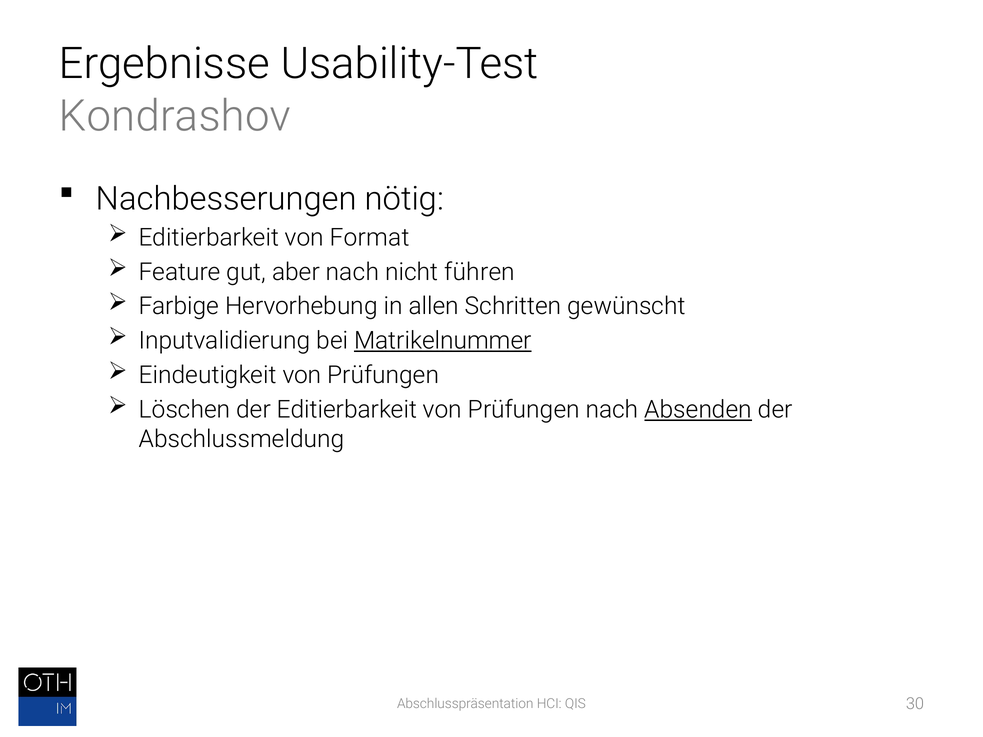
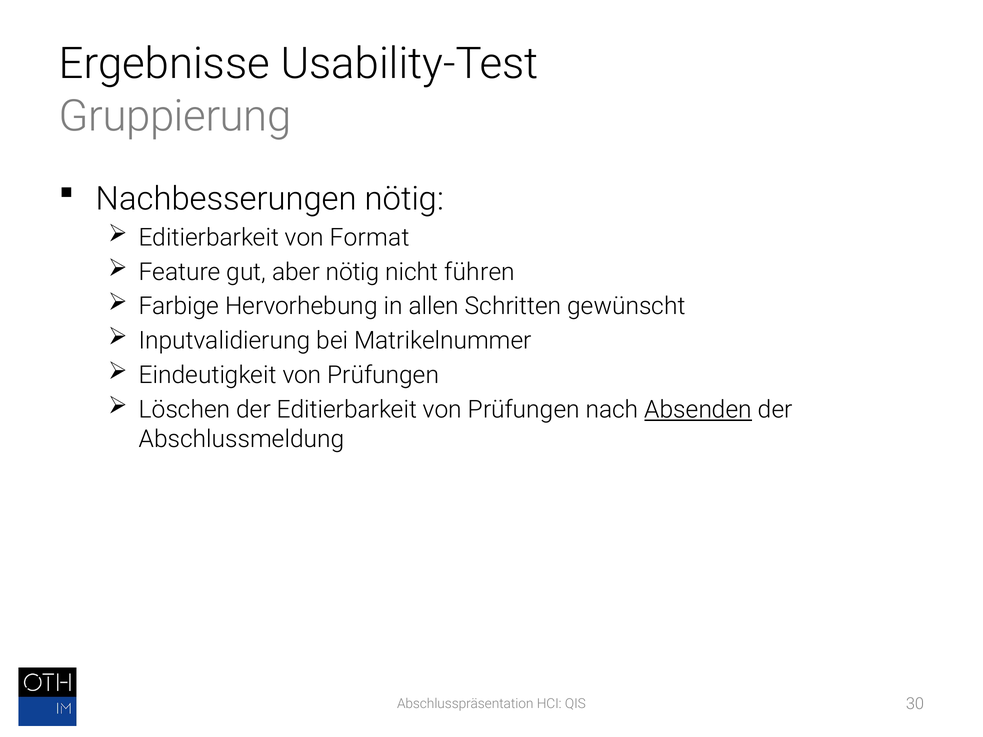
Kondrashov: Kondrashov -> Gruppierung
aber nach: nach -> nötig
Matrikelnummer underline: present -> none
